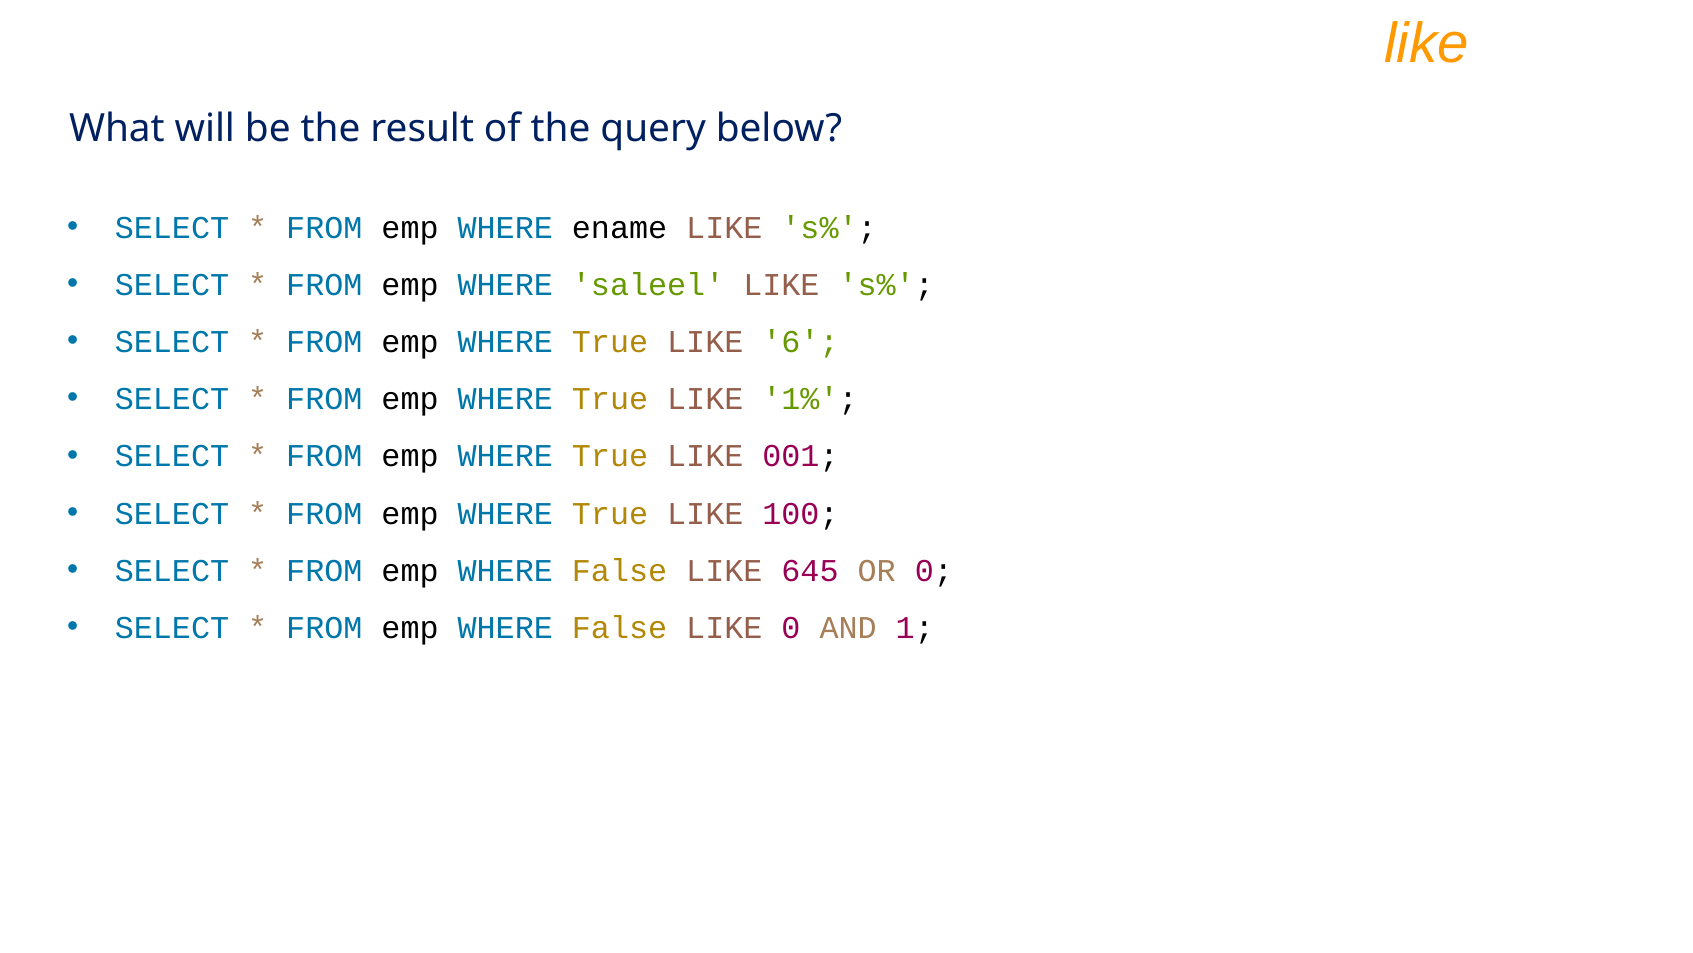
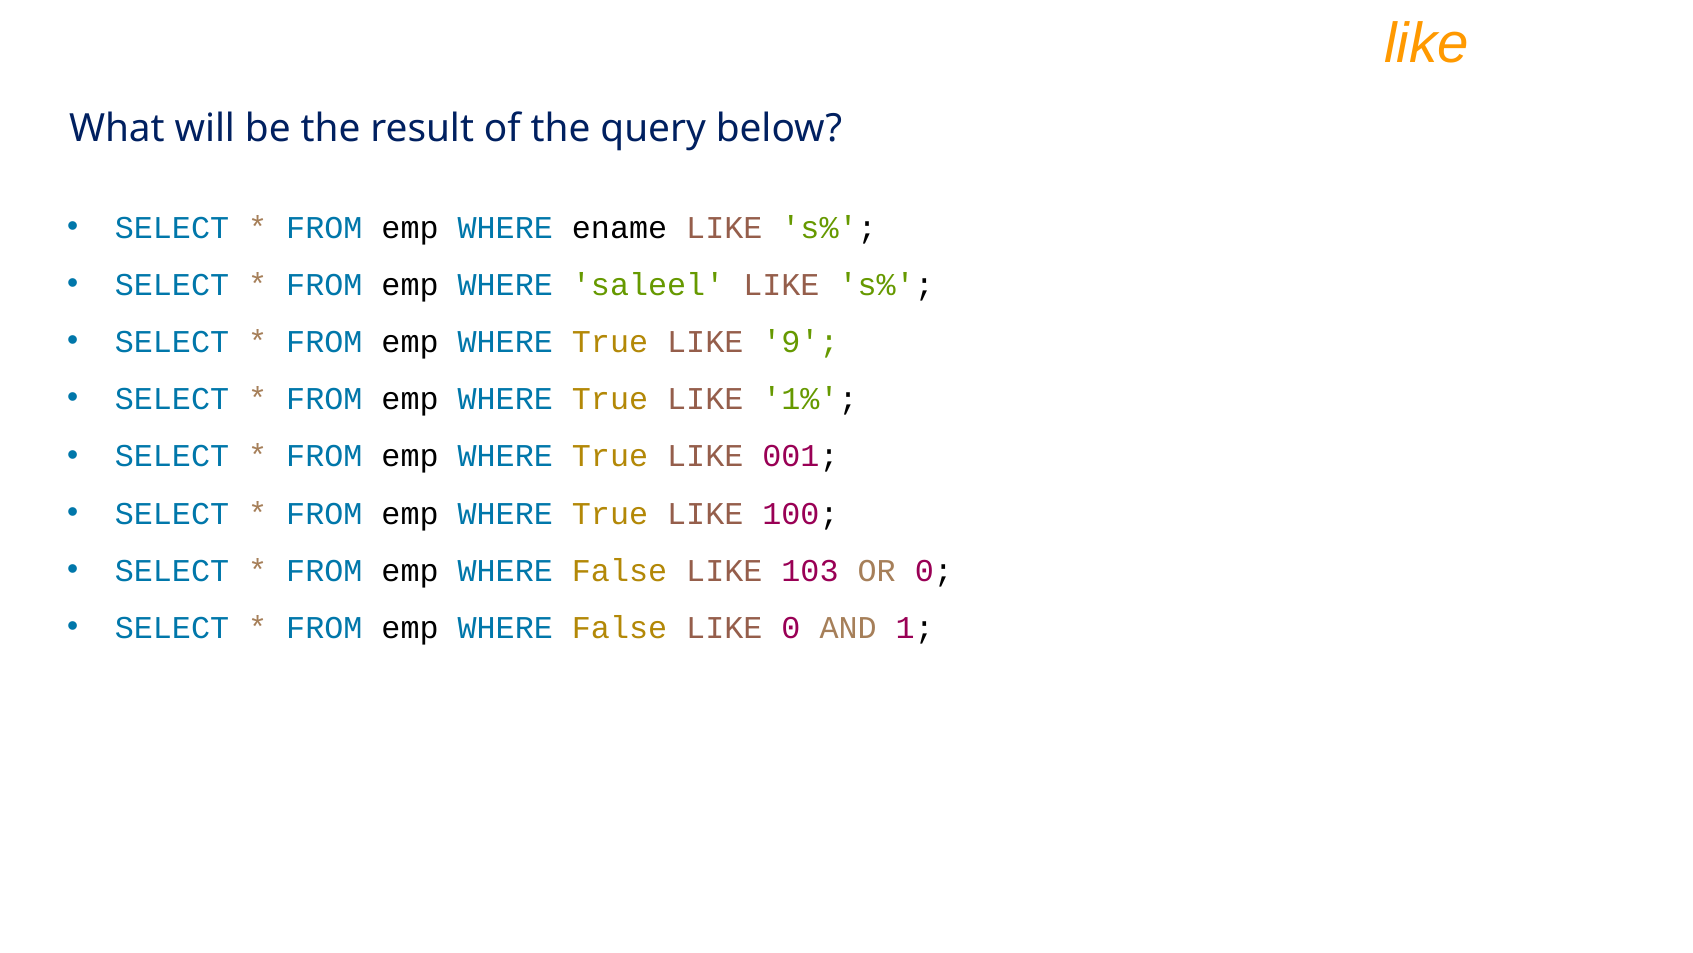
6: 6 -> 9
645: 645 -> 103
